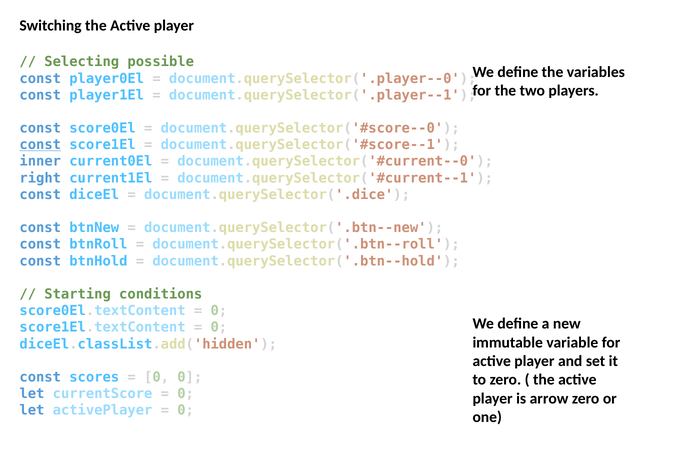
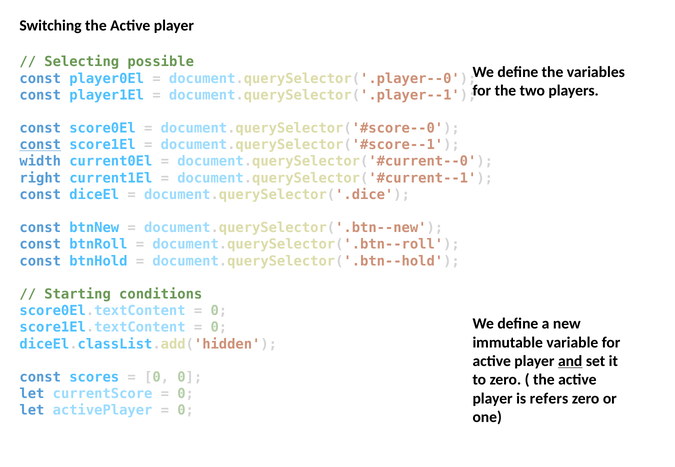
inner: inner -> width
and underline: none -> present
arrow: arrow -> refers
